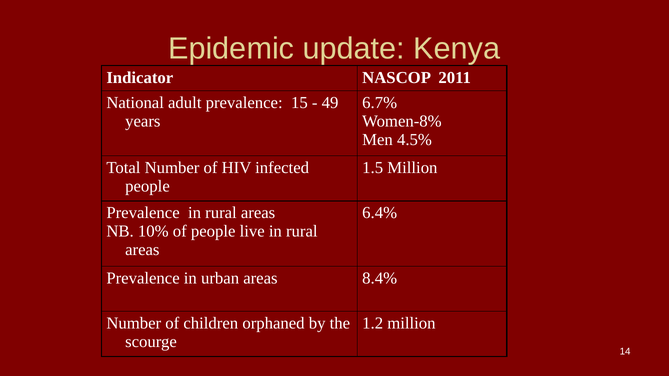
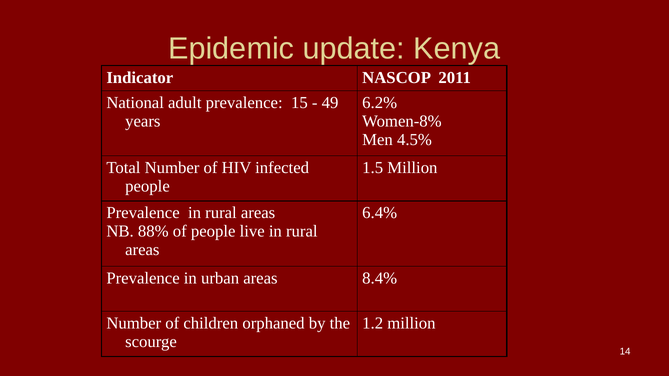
6.7%: 6.7% -> 6.2%
10%: 10% -> 88%
